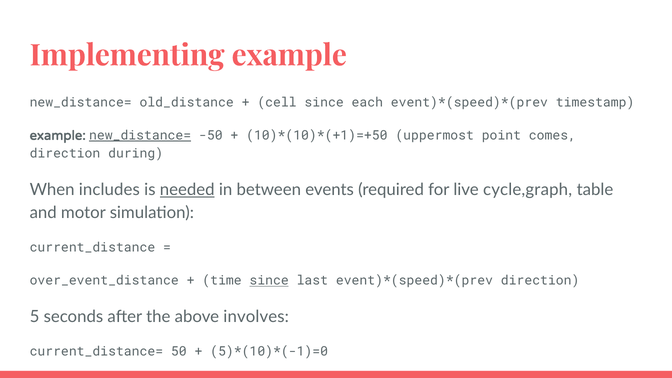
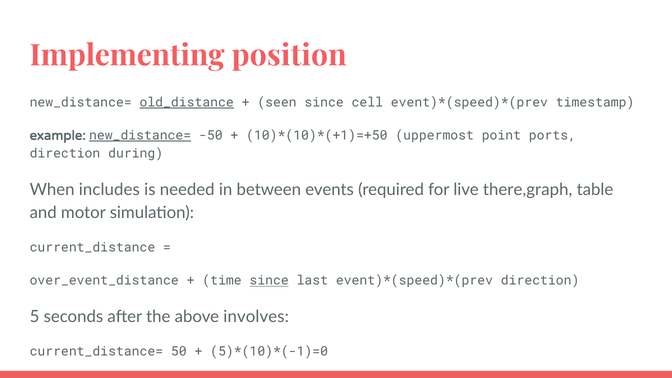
Implementing example: example -> position
old_distance underline: none -> present
cell: cell -> seen
each: each -> cell
comes: comes -> ports
needed underline: present -> none
cycle,graph: cycle,graph -> there,graph
